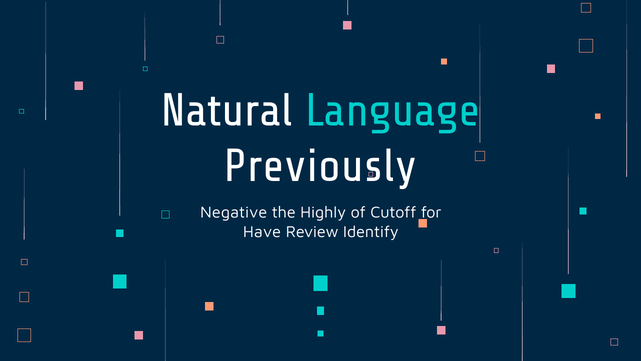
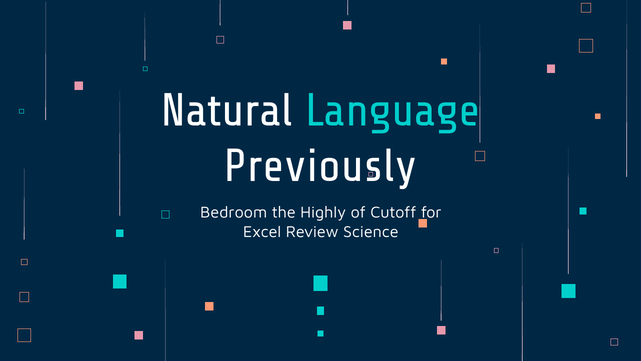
Negative: Negative -> Bedroom
Have: Have -> Excel
Identify: Identify -> Science
